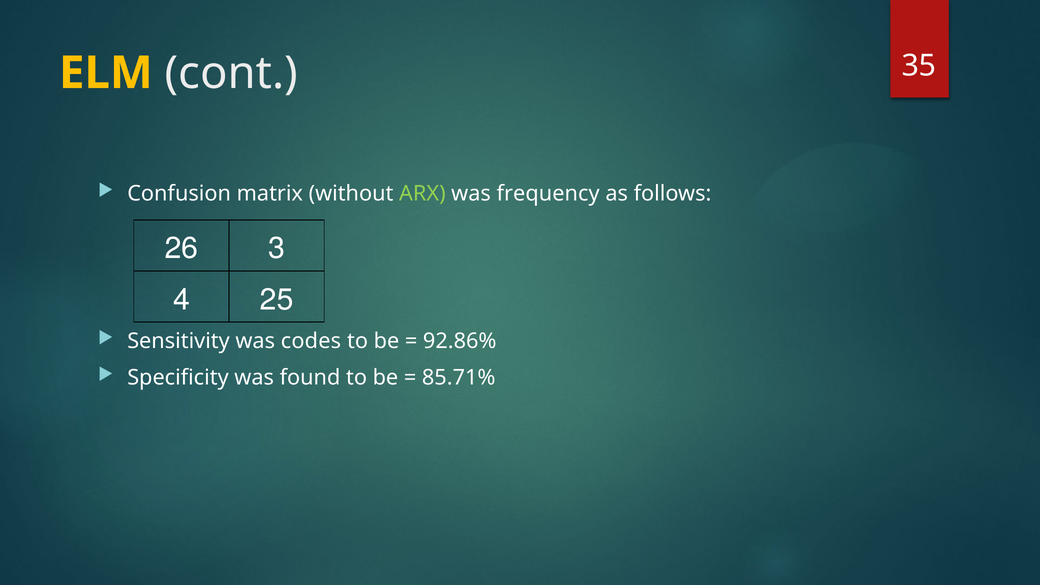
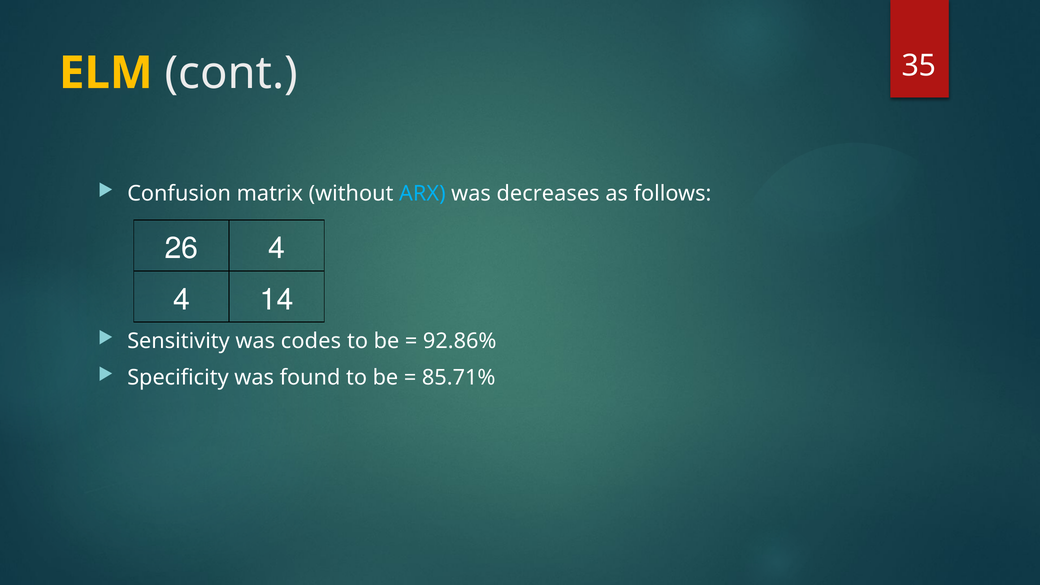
ARX colour: light green -> light blue
frequency: frequency -> decreases
26 3: 3 -> 4
25: 25 -> 14
